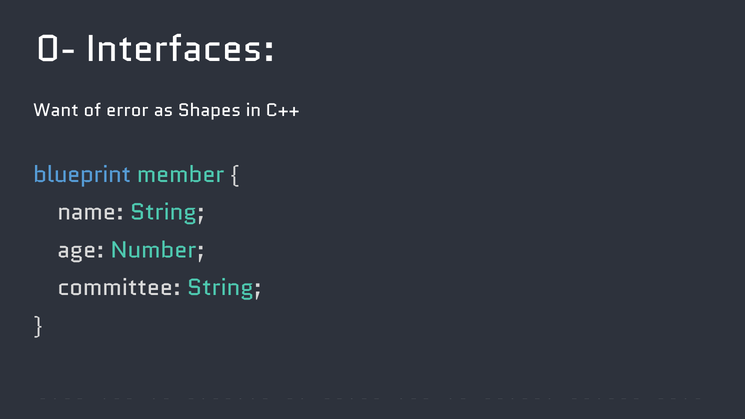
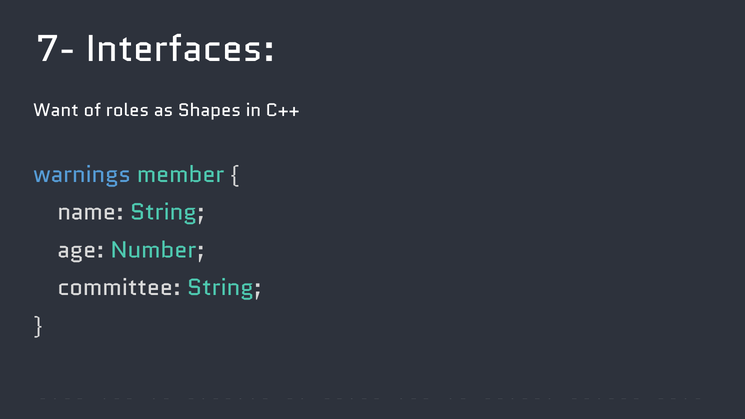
0-: 0- -> 7-
error: error -> roles
blueprint: blueprint -> warnings
